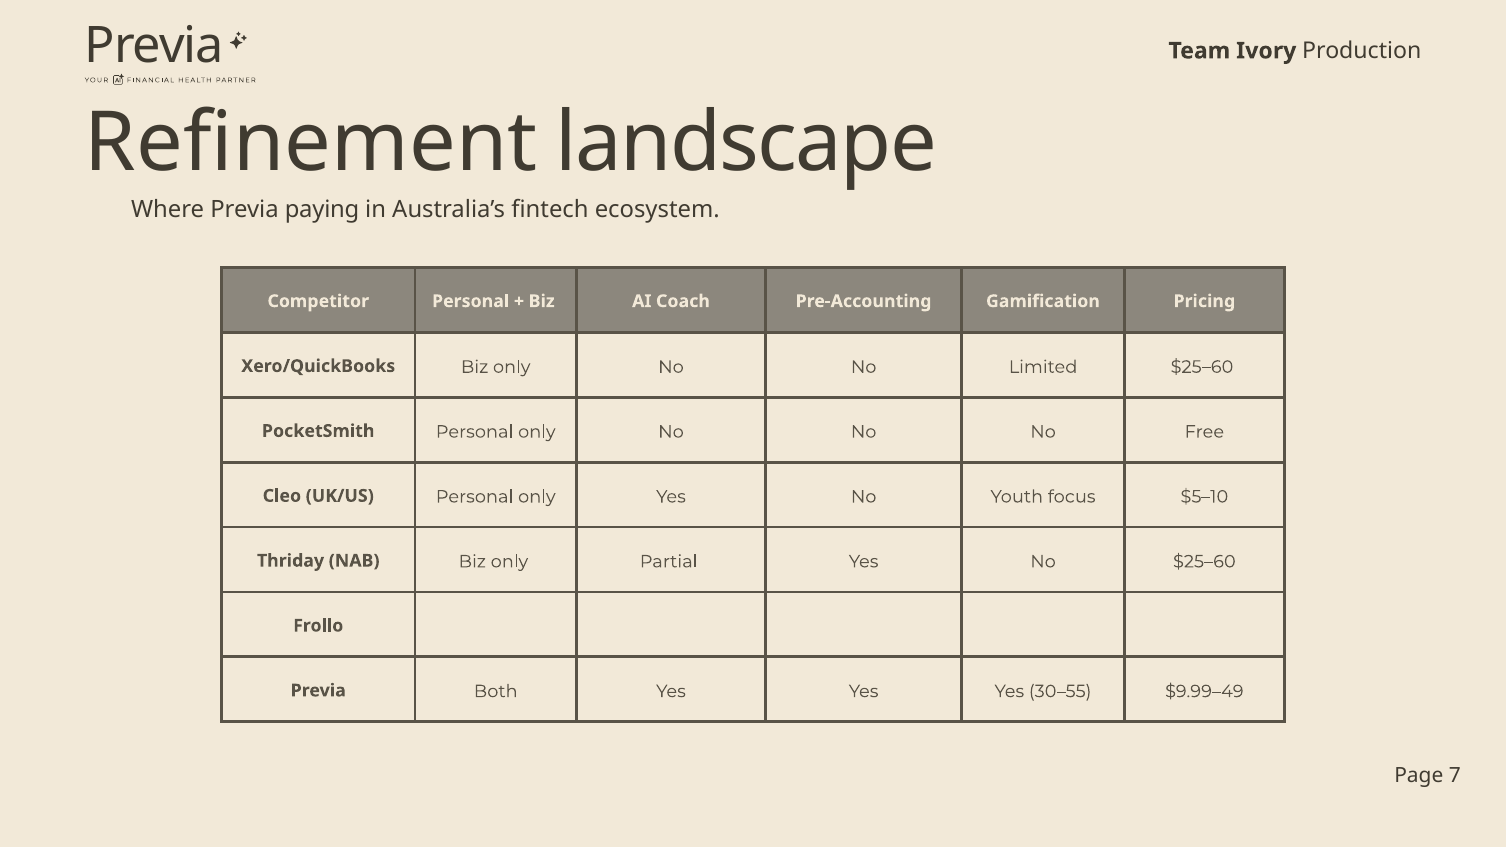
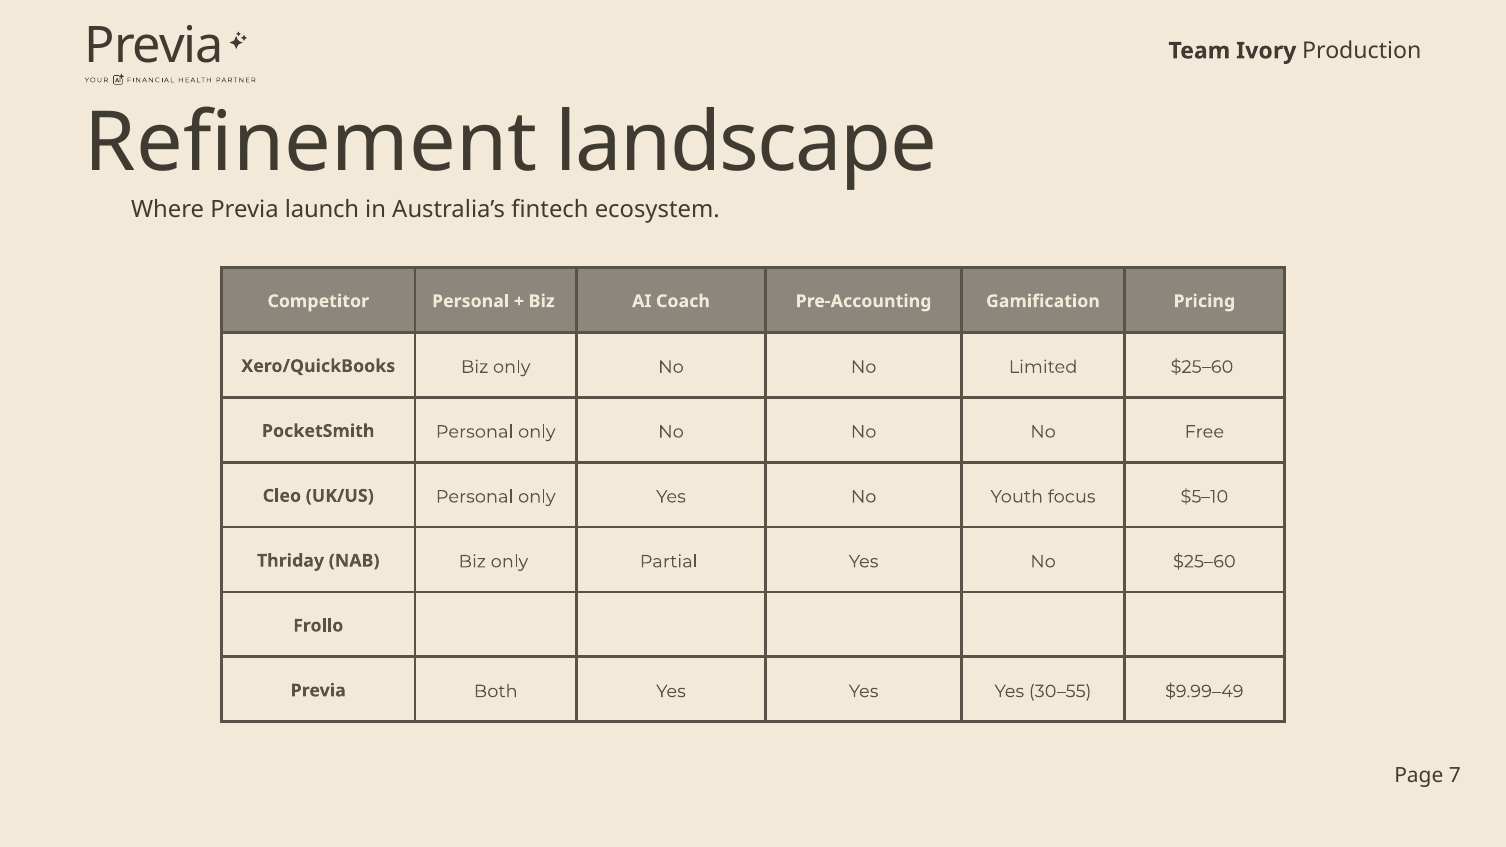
paying: paying -> launch
